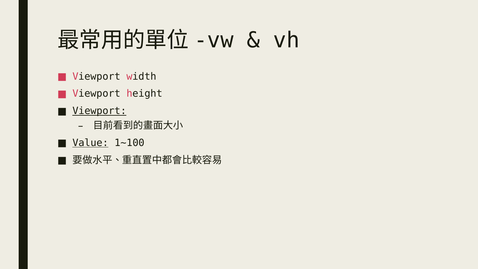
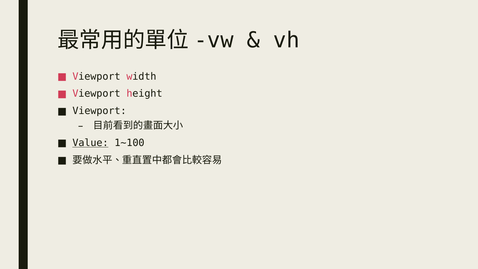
Viewport at (99, 111) underline: present -> none
